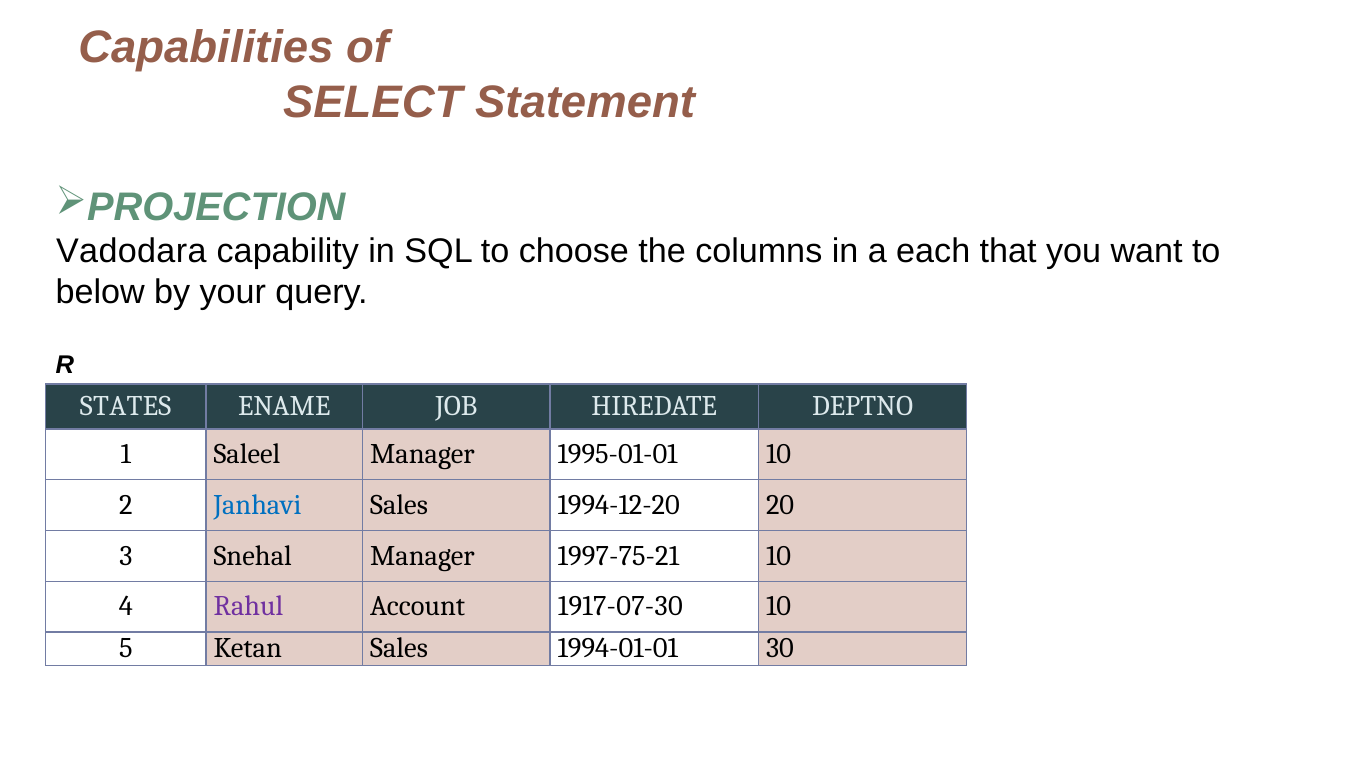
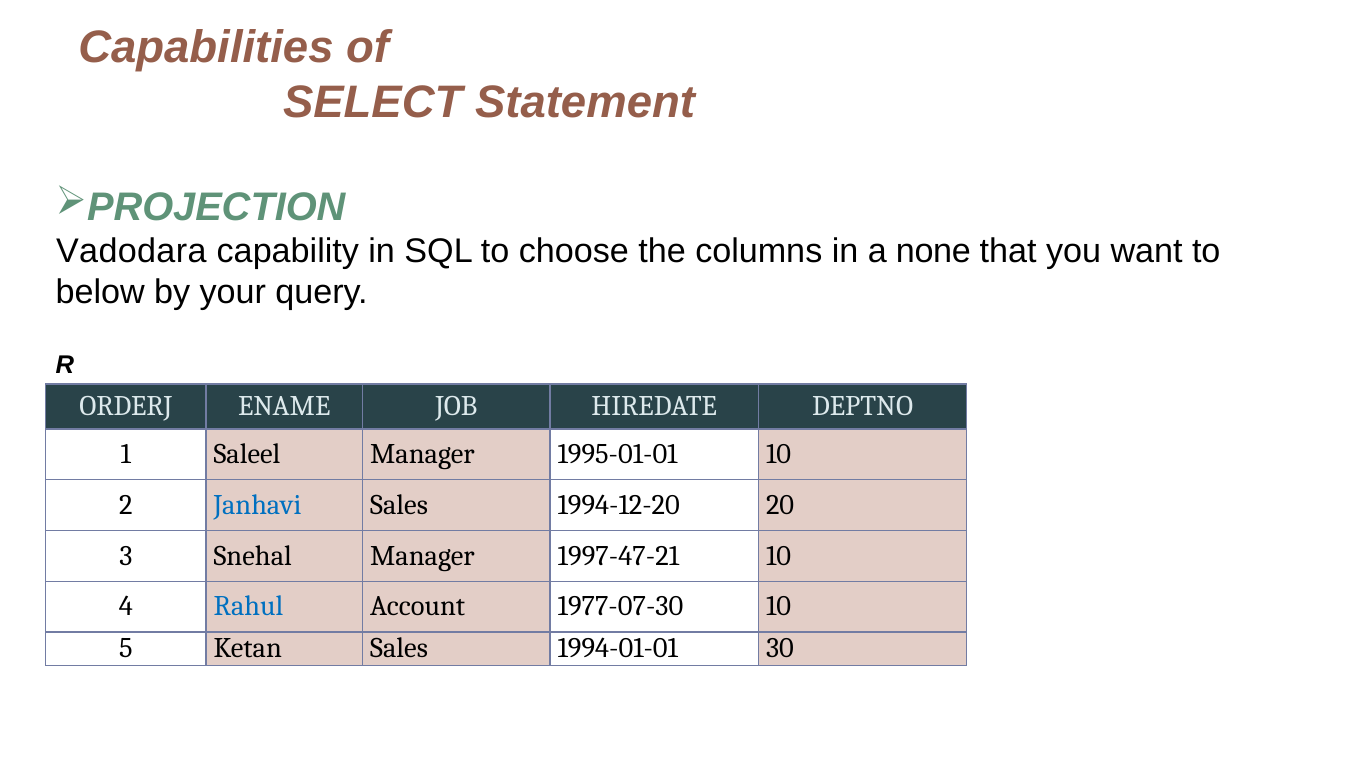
each: each -> none
STATES: STATES -> ORDERJ
1997-75-21: 1997-75-21 -> 1997-47-21
Rahul colour: purple -> blue
1917-07-30: 1917-07-30 -> 1977-07-30
